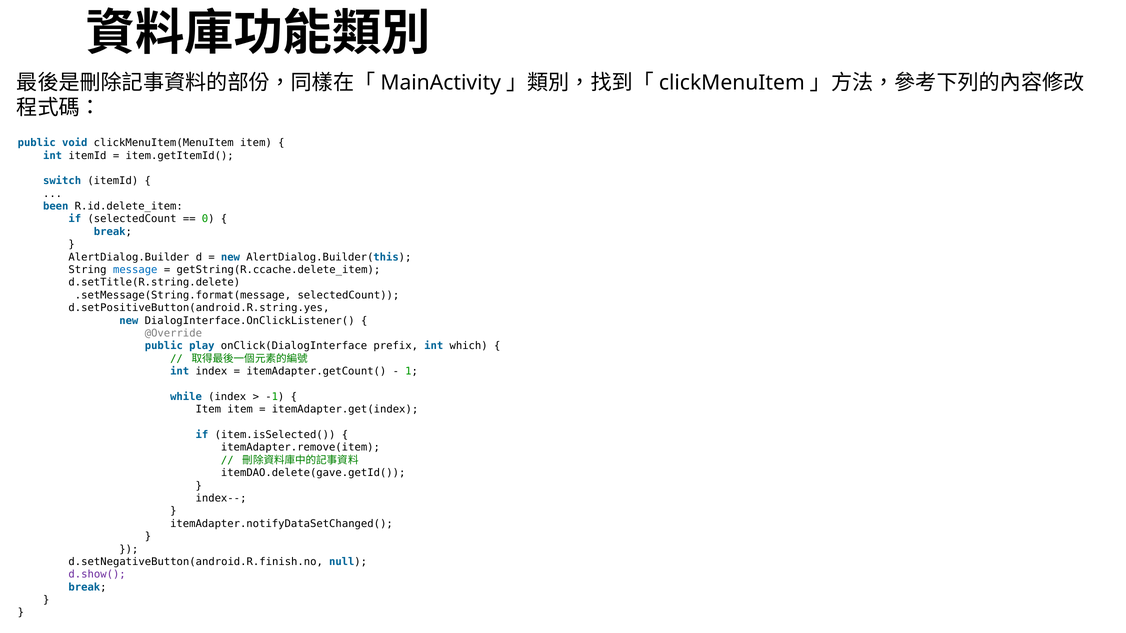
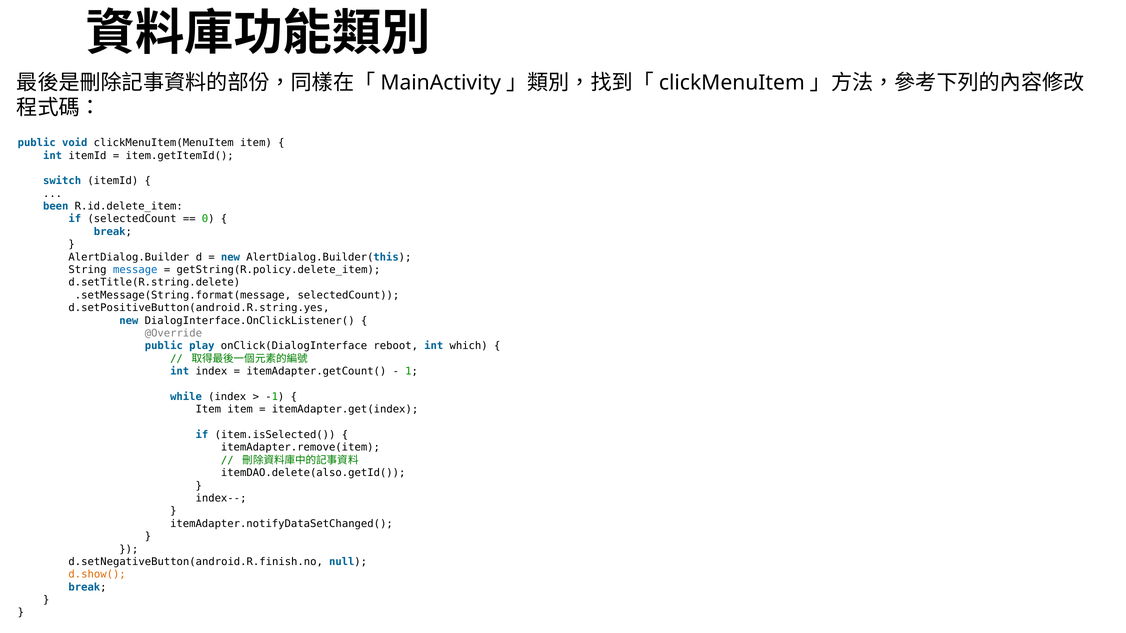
getString(R.ccache.delete_item: getString(R.ccache.delete_item -> getString(R.policy.delete_item
prefix: prefix -> reboot
itemDAO.delete(gave.getId(: itemDAO.delete(gave.getId( -> itemDAO.delete(also.getId(
d.show( colour: purple -> orange
